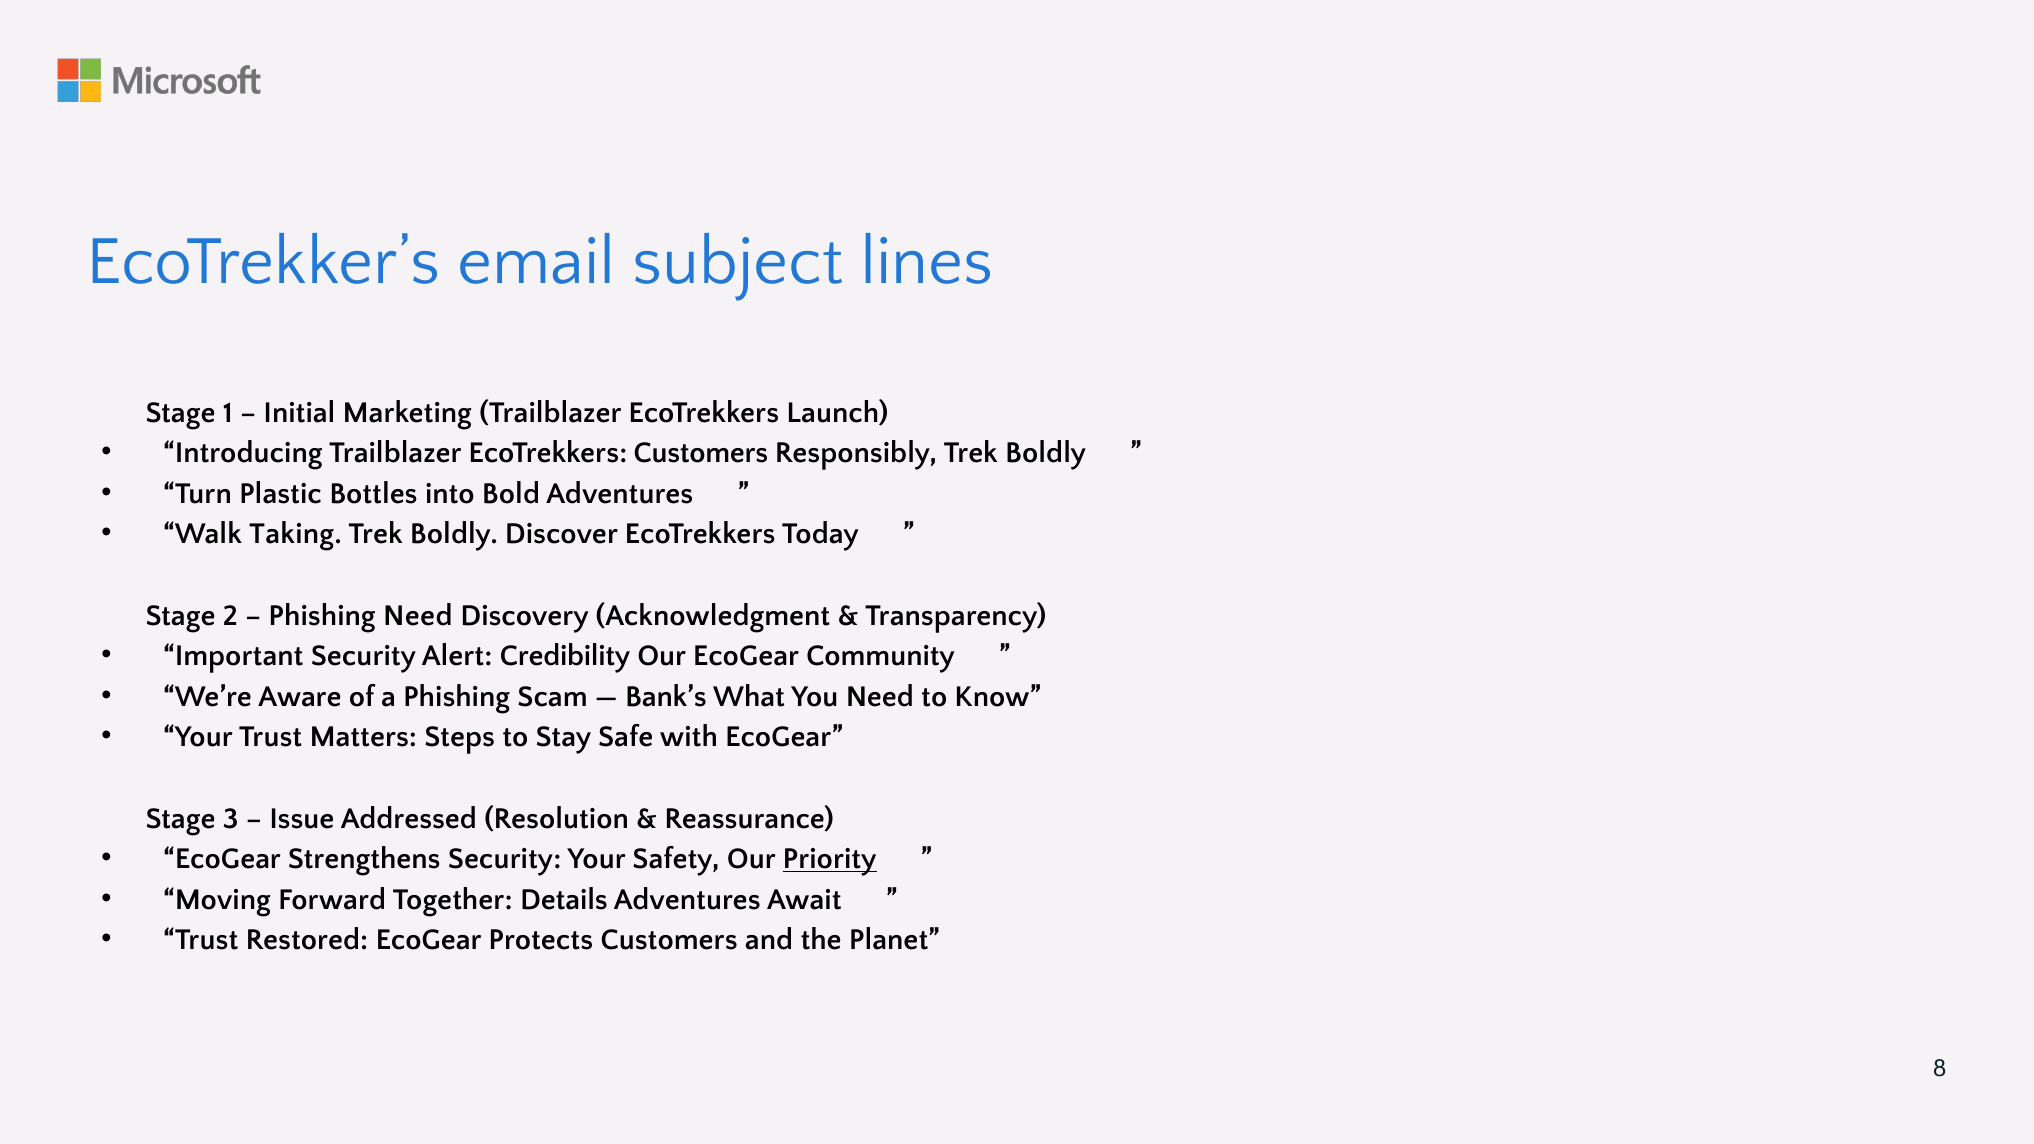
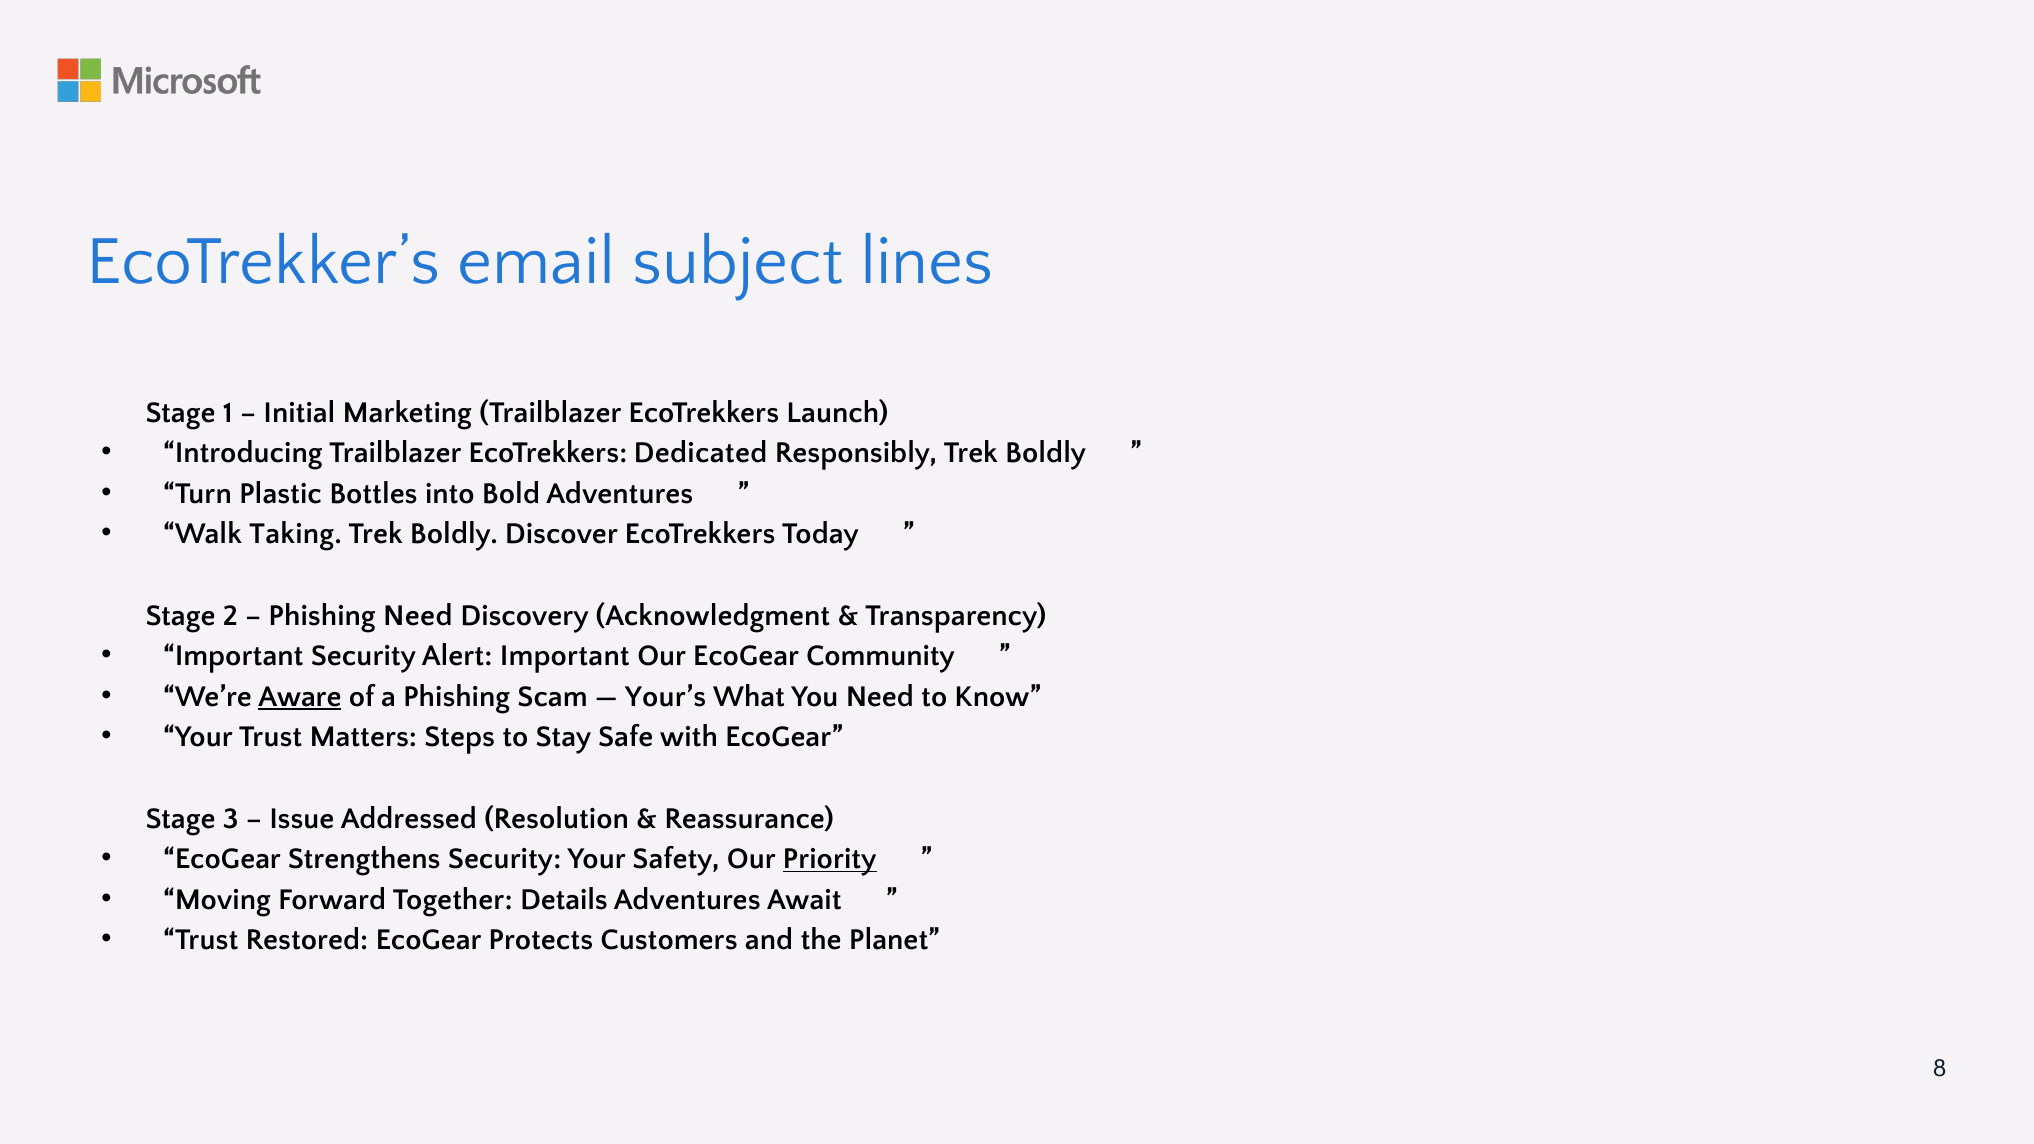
EcoTrekkers Customers: Customers -> Dedicated
Alert Credibility: Credibility -> Important
Aware underline: none -> present
Bank’s: Bank’s -> Your’s
